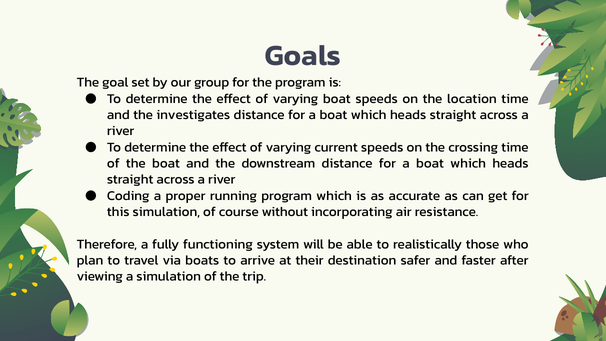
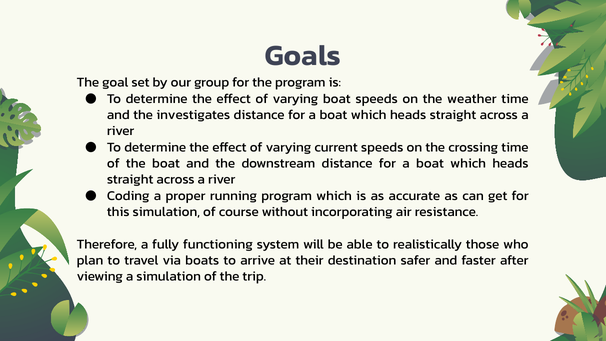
location: location -> weather
